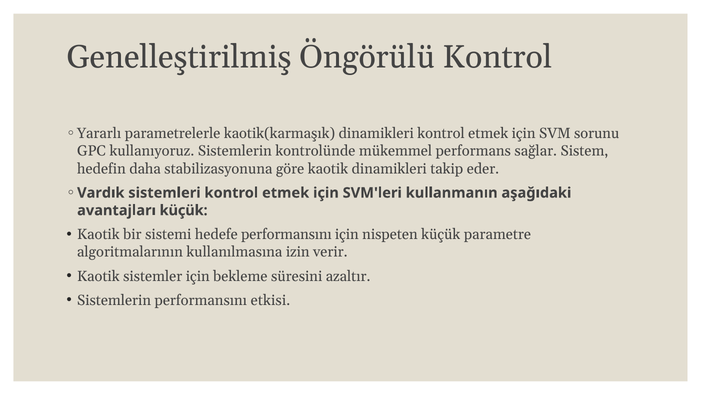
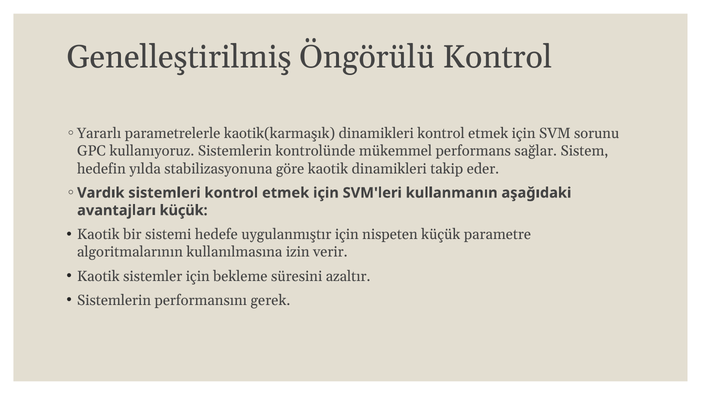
daha: daha -> yılda
hedefe performansını: performansını -> uygulanmıştır
etkisi: etkisi -> gerek
